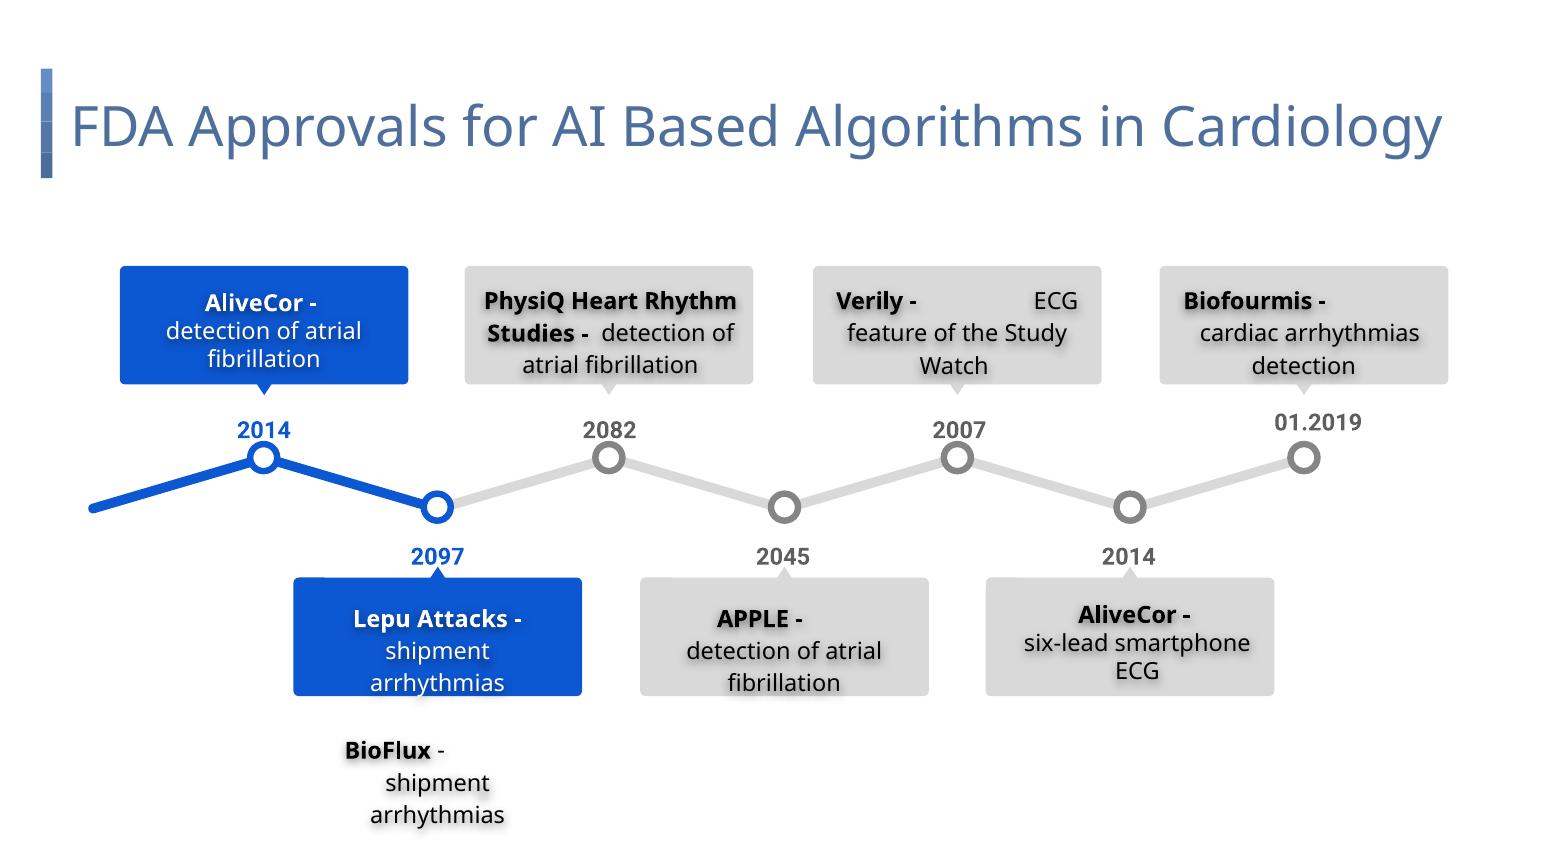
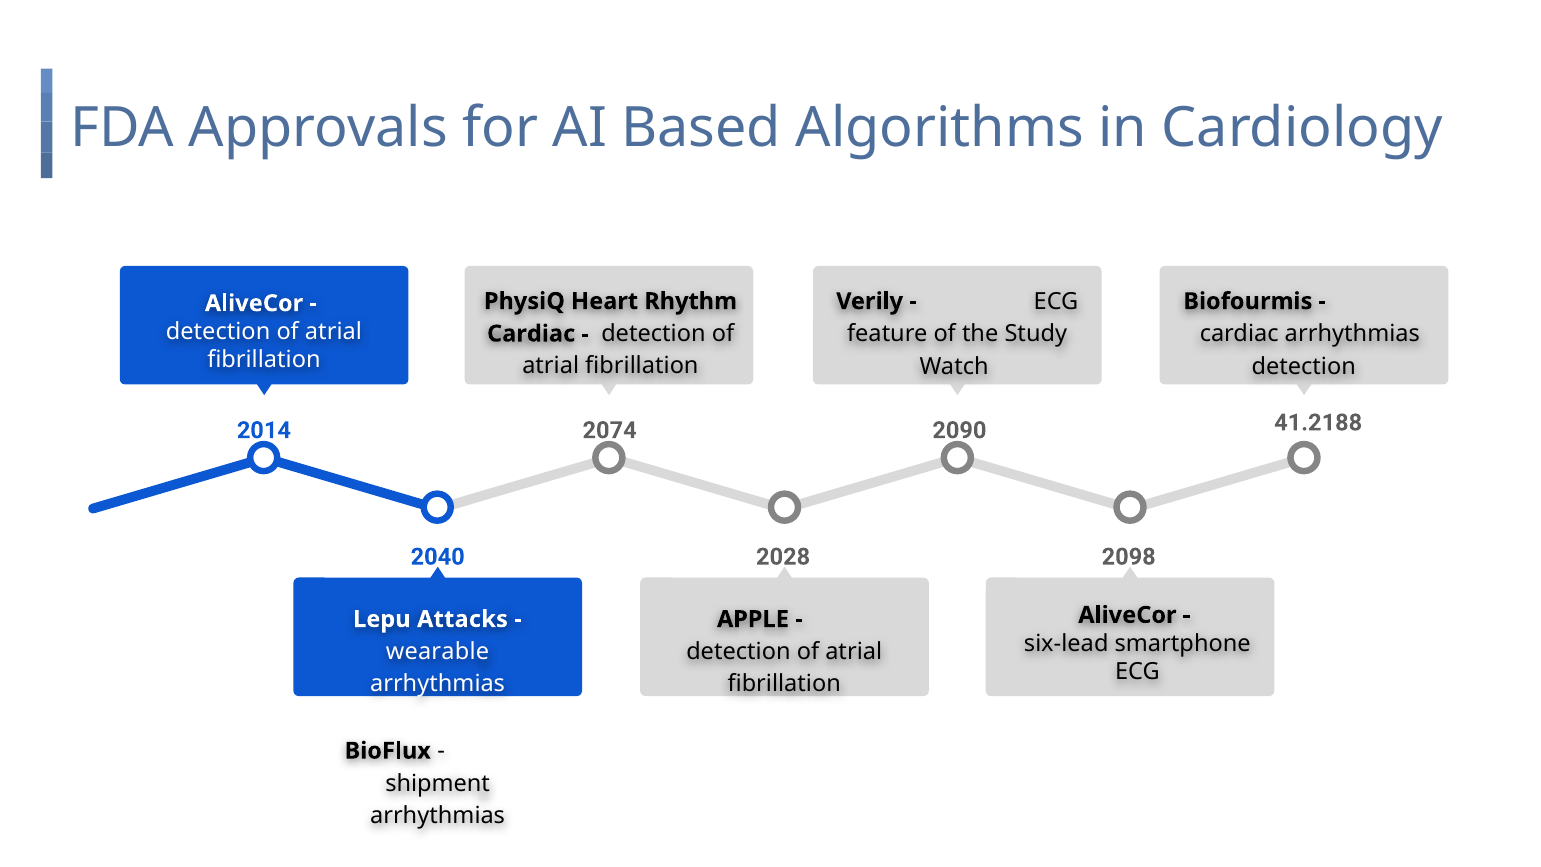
Studies at (531, 334): Studies -> Cardiac
01.2019: 01.2019 -> 41.2188
2082: 2082 -> 2074
2007: 2007 -> 2090
2097: 2097 -> 2040
2045: 2045 -> 2028
2014 at (1129, 557): 2014 -> 2098
shipment at (438, 652): shipment -> wearable
